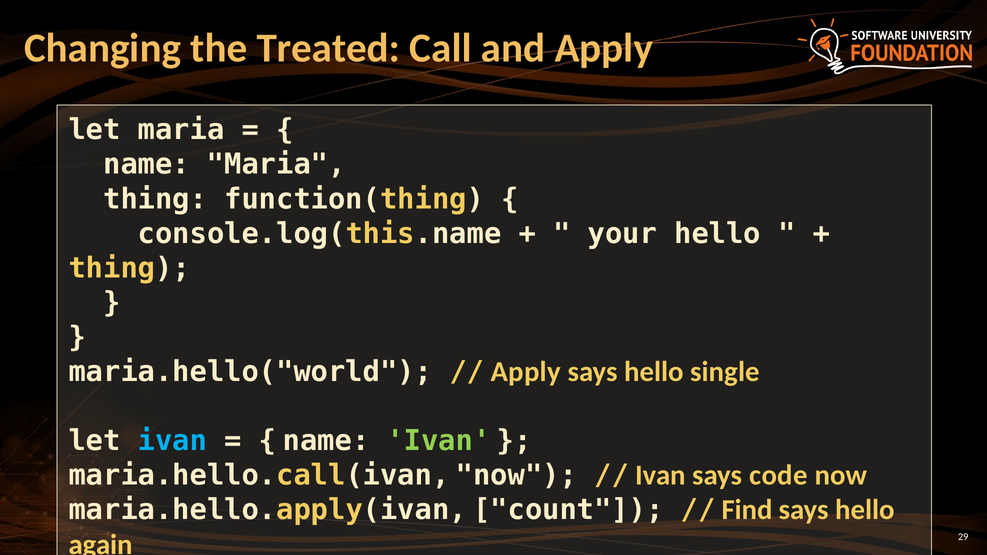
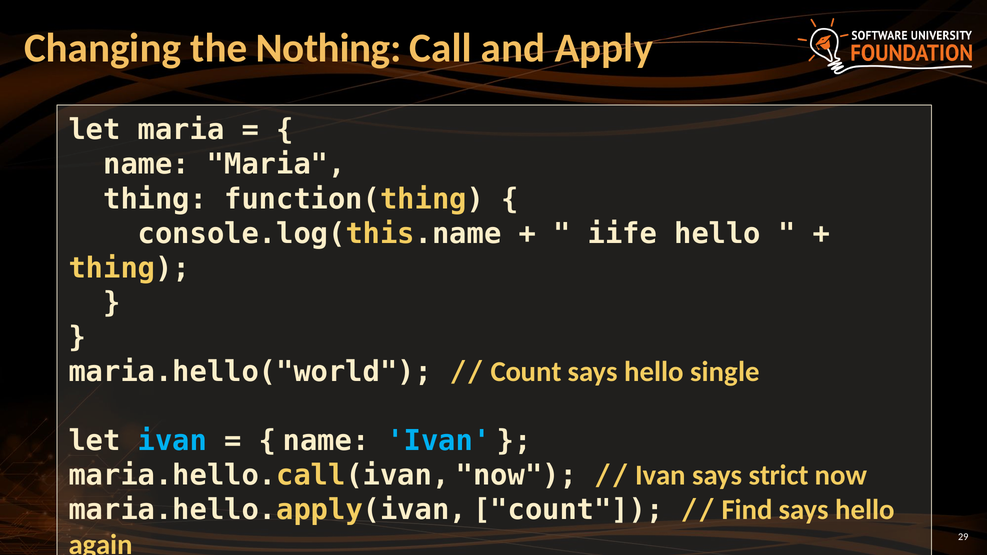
Treated: Treated -> Nothing
your: your -> iife
Apply at (526, 372): Apply -> Count
Ivan at (438, 441) colour: light green -> light blue
code: code -> strict
